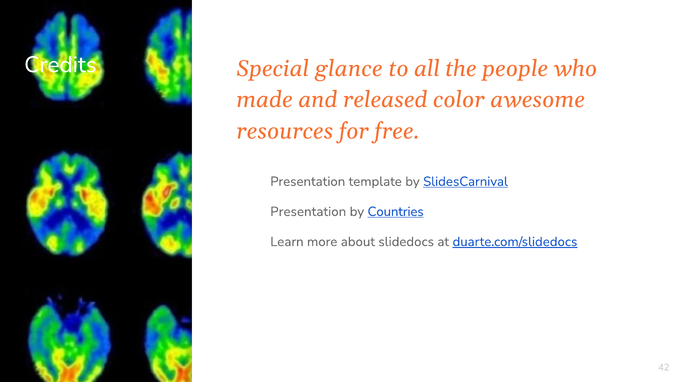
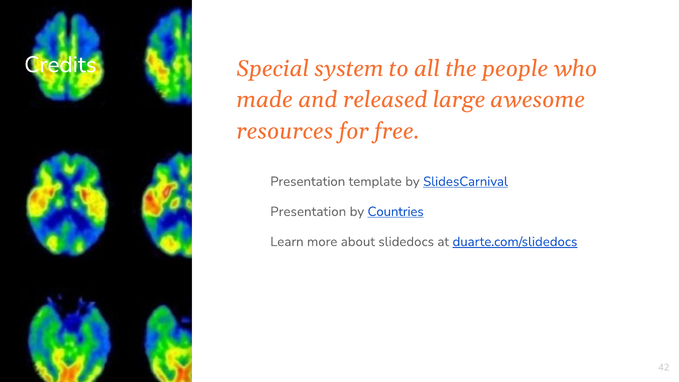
glance: glance -> system
color: color -> large
